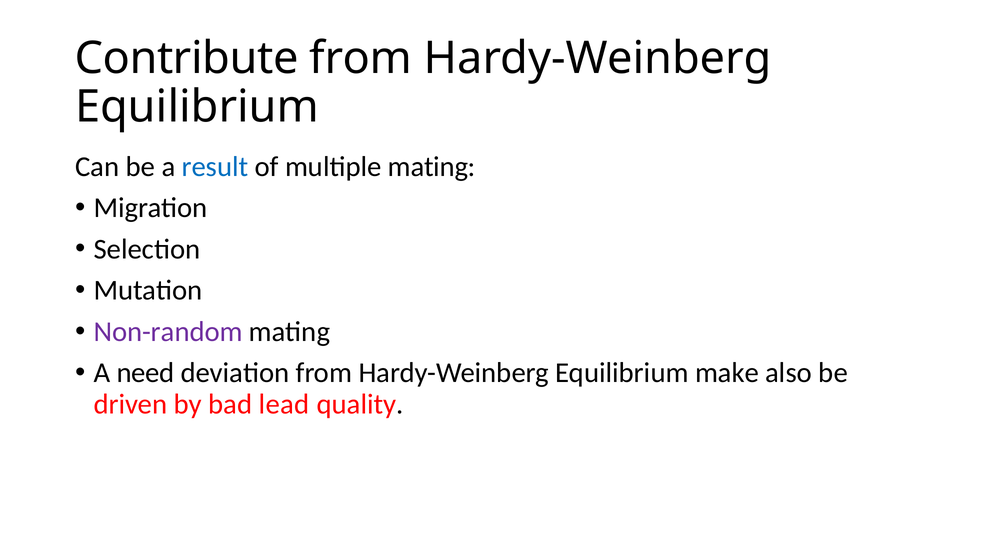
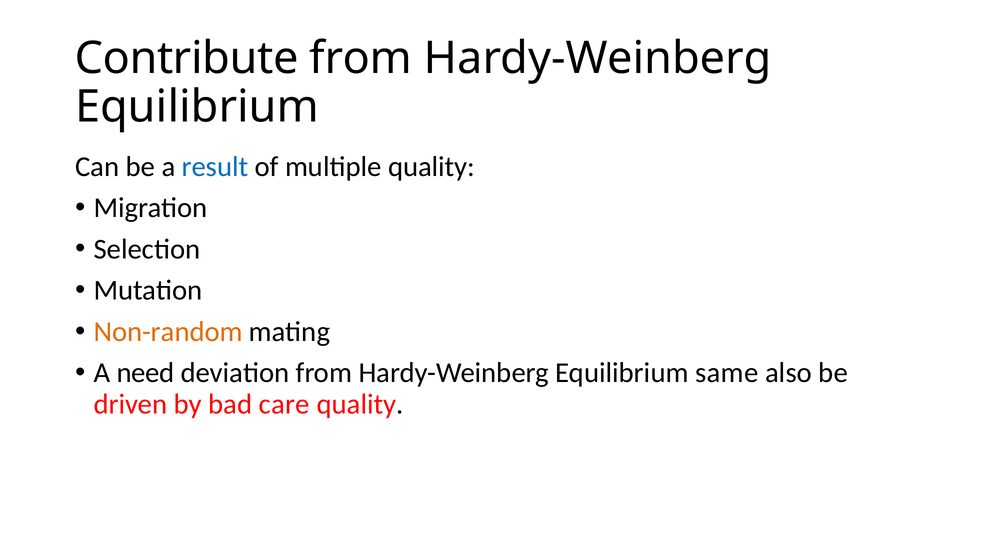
multiple mating: mating -> quality
Non-random colour: purple -> orange
make: make -> same
lead: lead -> care
